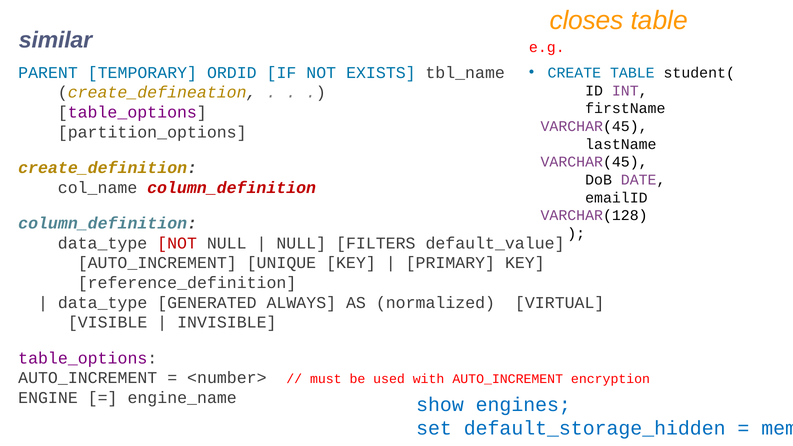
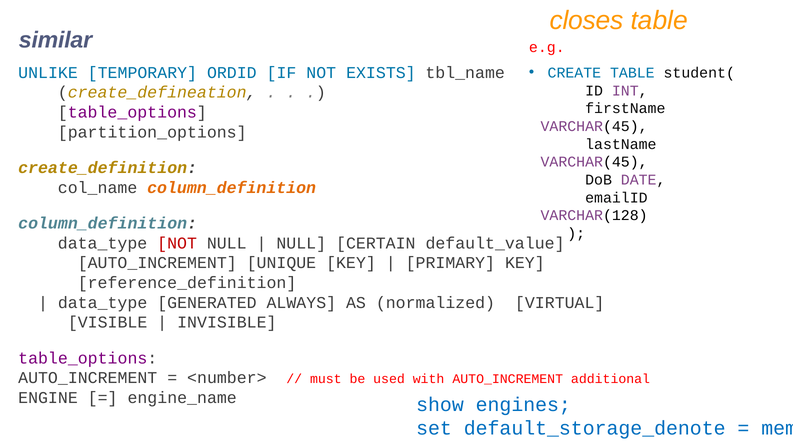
PARENT: PARENT -> UNLIKE
column_definition at (232, 188) colour: red -> orange
FILTERS: FILTERS -> CERTAIN
encryption: encryption -> additional
default_storage_hidden: default_storage_hidden -> default_storage_denote
